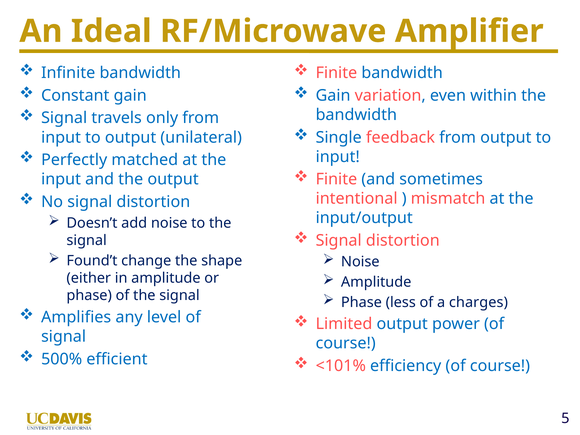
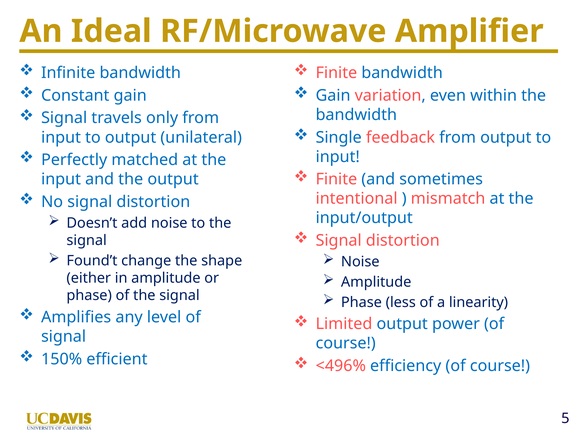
charges: charges -> linearity
500%: 500% -> 150%
<101%: <101% -> <496%
